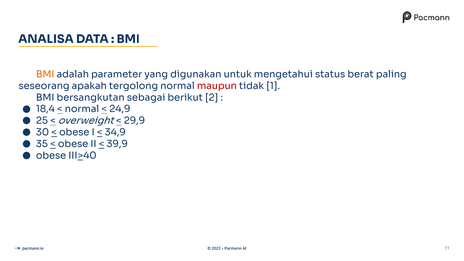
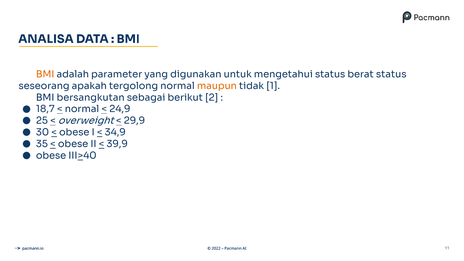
berat paling: paling -> status
maupun colour: red -> orange
18,4: 18,4 -> 18,7
